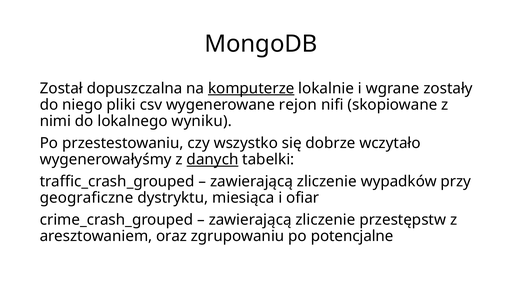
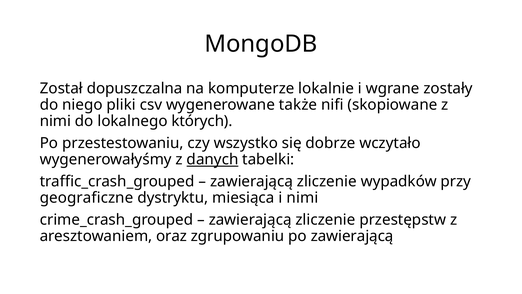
komputerze underline: present -> none
rejon: rejon -> także
wyniku: wyniku -> których
i ofiar: ofiar -> nimi
po potencjalne: potencjalne -> zawierającą
